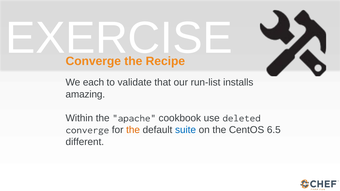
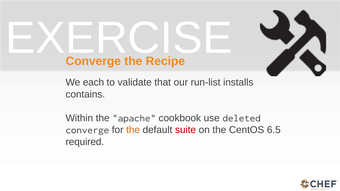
amazing: amazing -> contains
suite colour: blue -> red
different: different -> required
